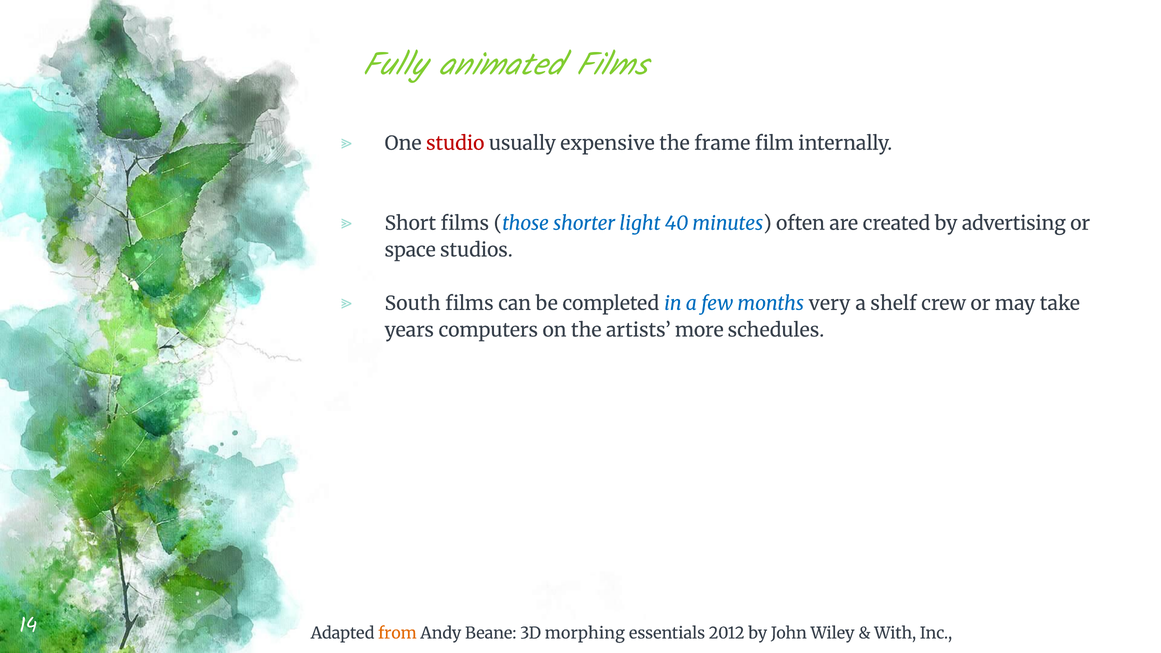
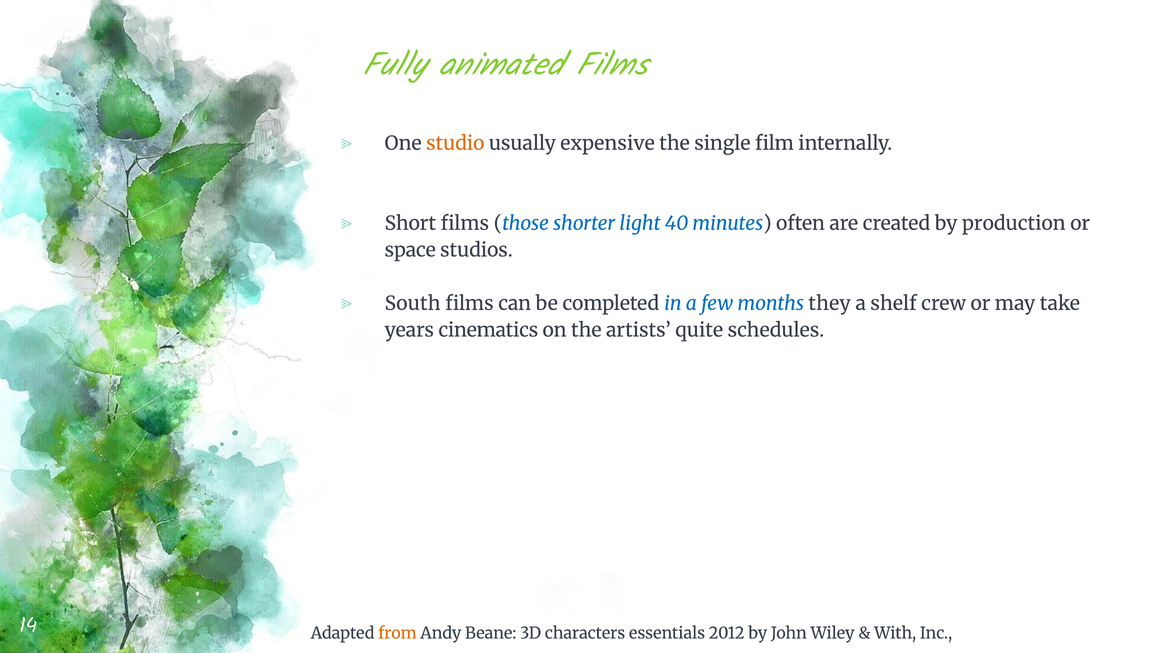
studio colour: red -> orange
frame: frame -> single
advertising: advertising -> production
very: very -> they
computers: computers -> cinematics
more: more -> quite
morphing: morphing -> characters
